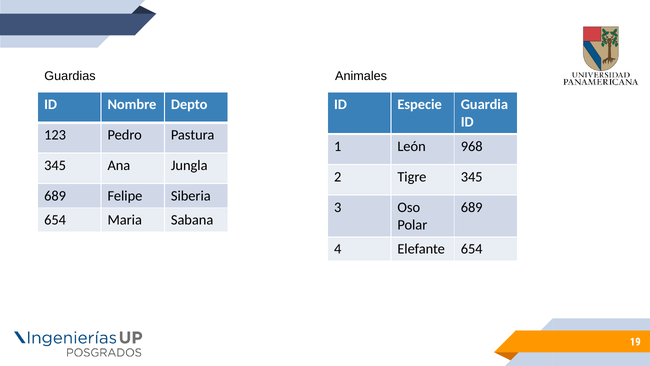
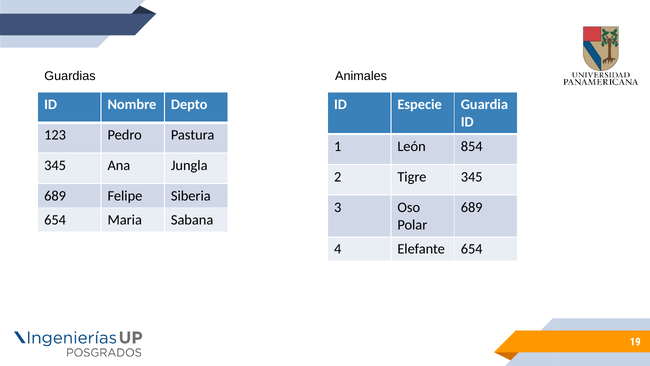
968: 968 -> 854
